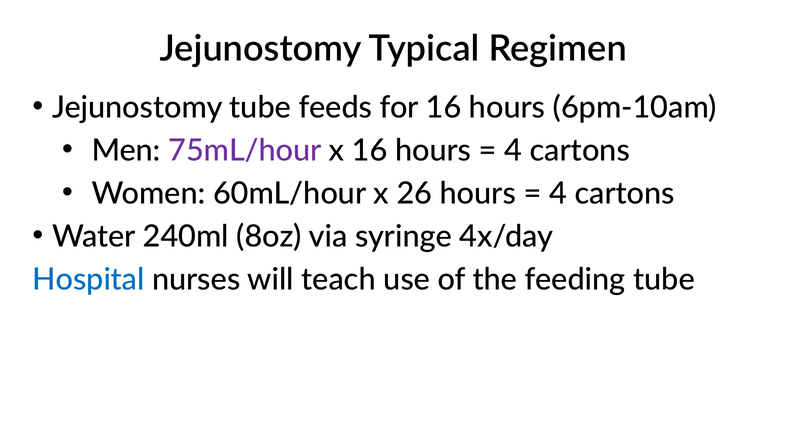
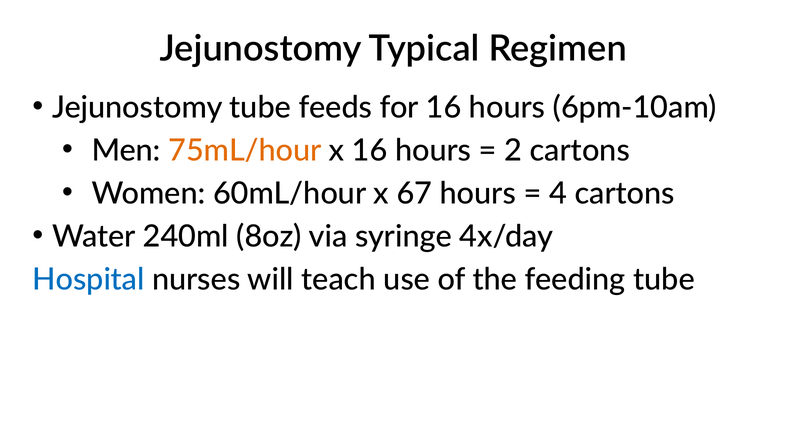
75mL/hour colour: purple -> orange
4 at (513, 150): 4 -> 2
26: 26 -> 67
